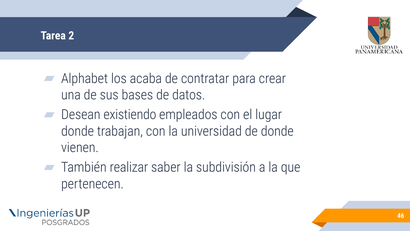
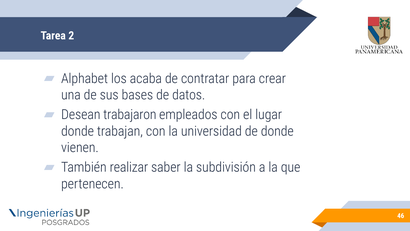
existiendo: existiendo -> trabajaron
